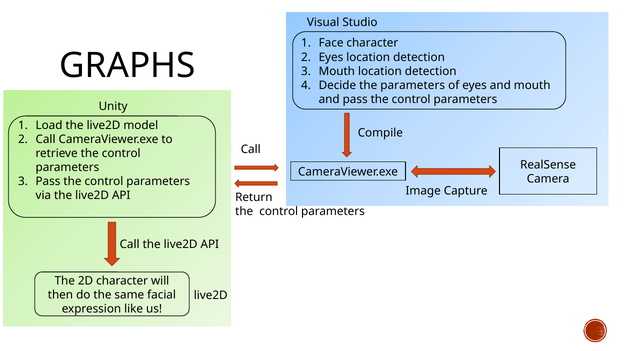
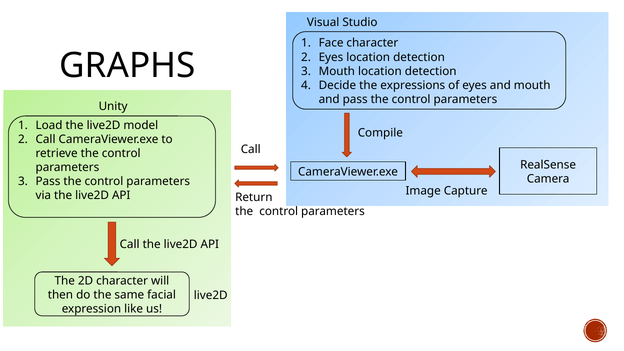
the parameters: parameters -> expressions
